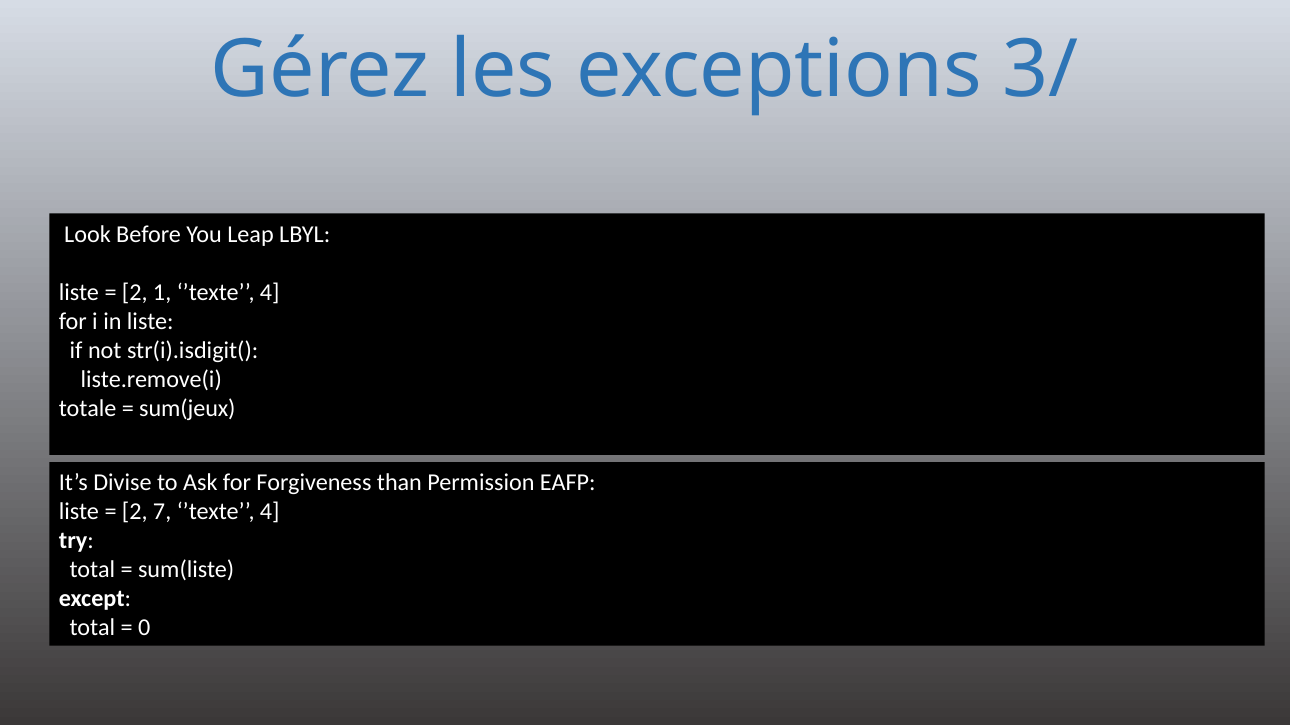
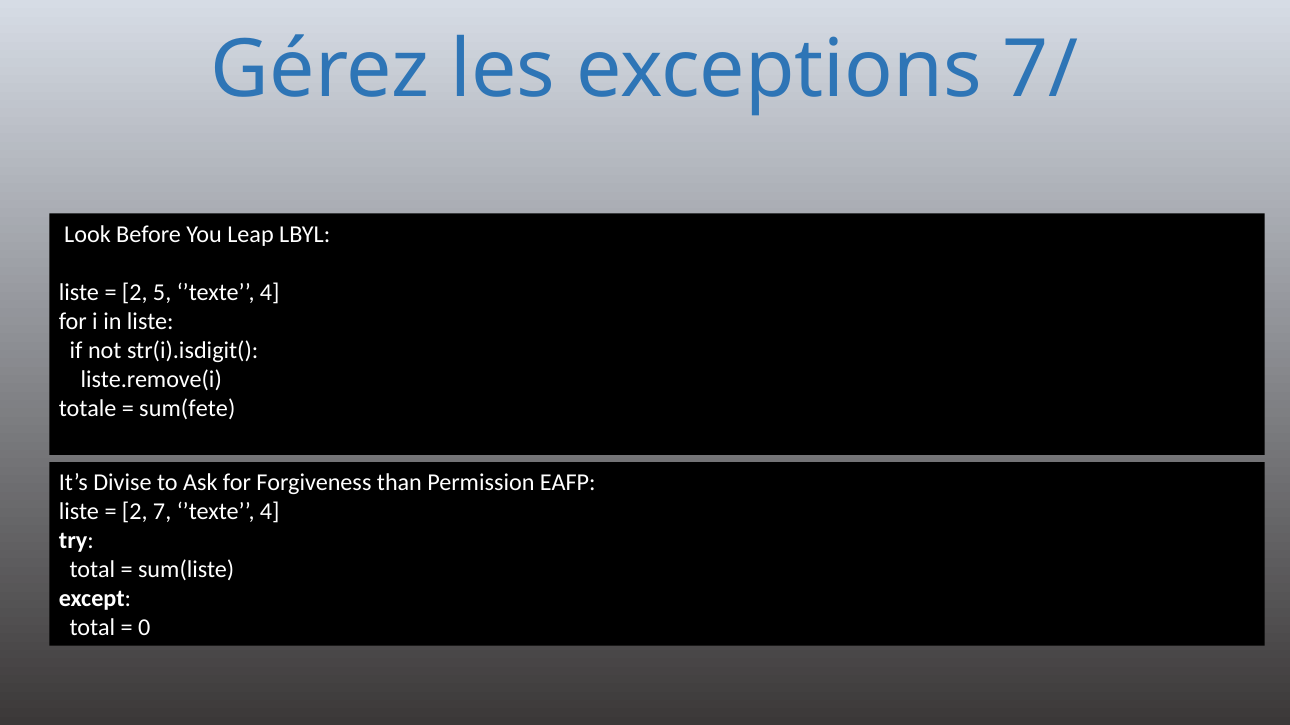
3/: 3/ -> 7/
1: 1 -> 5
sum(jeux: sum(jeux -> sum(fete
